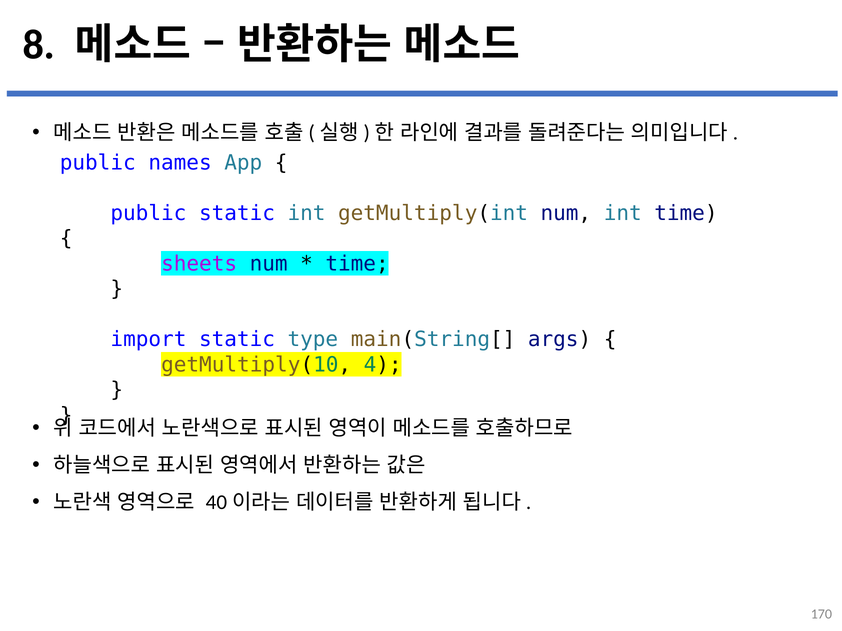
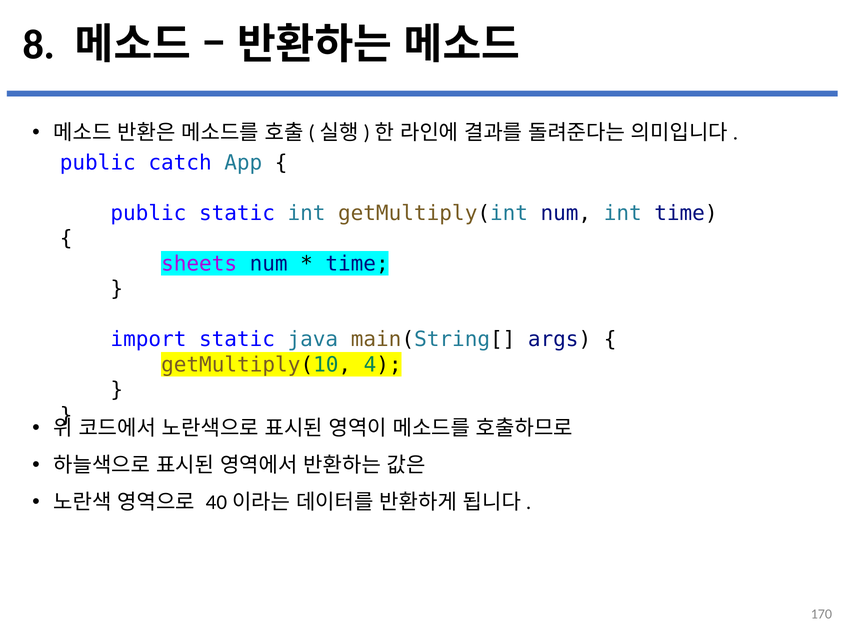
names: names -> catch
type: type -> java
